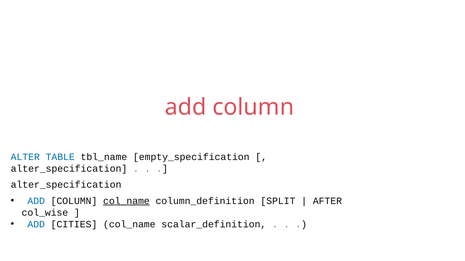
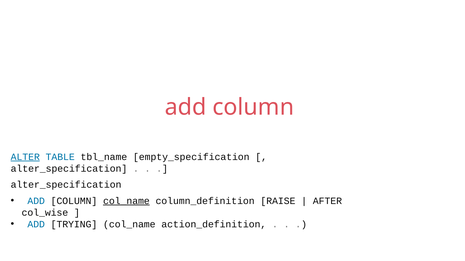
ALTER underline: none -> present
SPLIT: SPLIT -> RAISE
CITIES: CITIES -> TRYING
scalar_definition: scalar_definition -> action_definition
